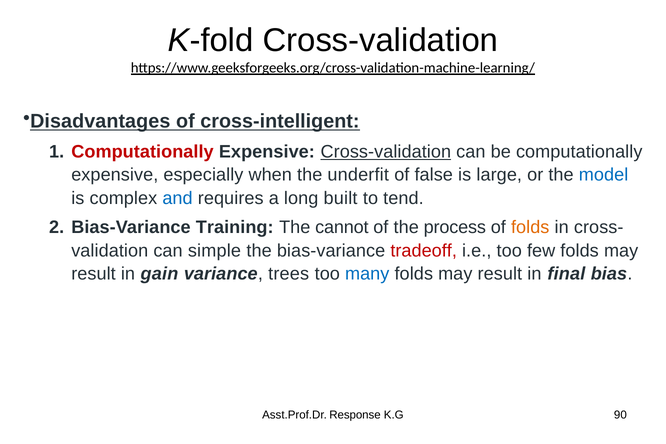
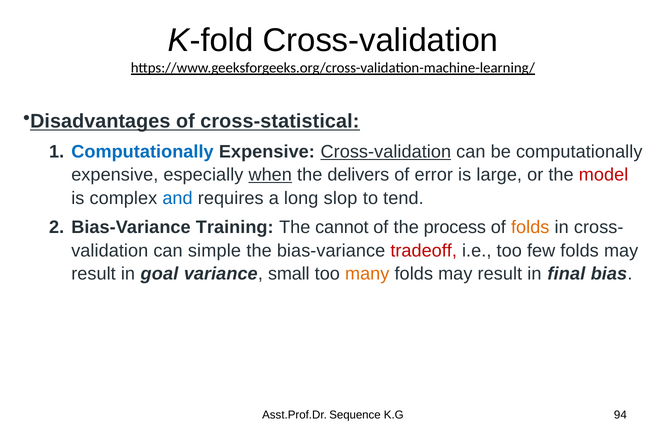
cross-intelligent: cross-intelligent -> cross-statistical
Computationally at (142, 152) colour: red -> blue
when underline: none -> present
underfit: underfit -> delivers
false: false -> error
model colour: blue -> red
built: built -> slop
gain: gain -> goal
trees: trees -> small
many colour: blue -> orange
Response: Response -> Sequence
90: 90 -> 94
